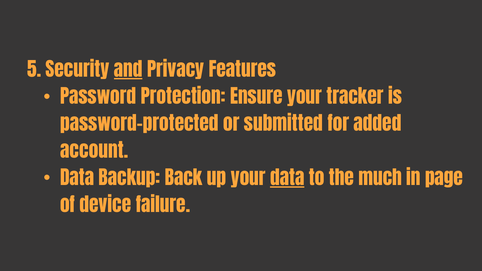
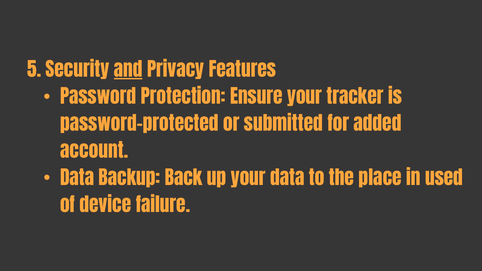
data at (287, 179) underline: present -> none
much: much -> place
page: page -> used
